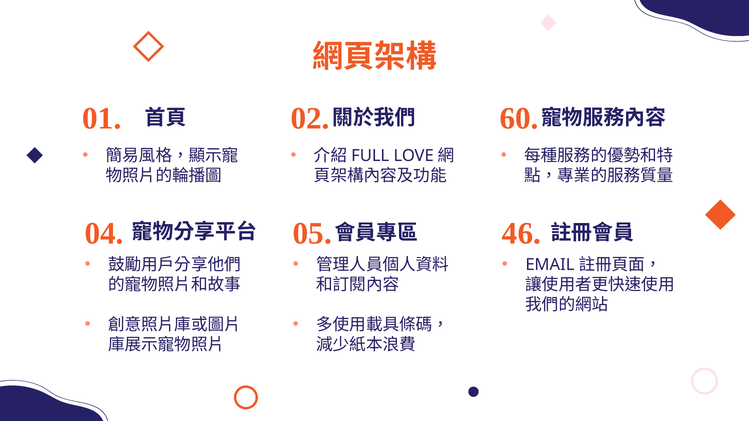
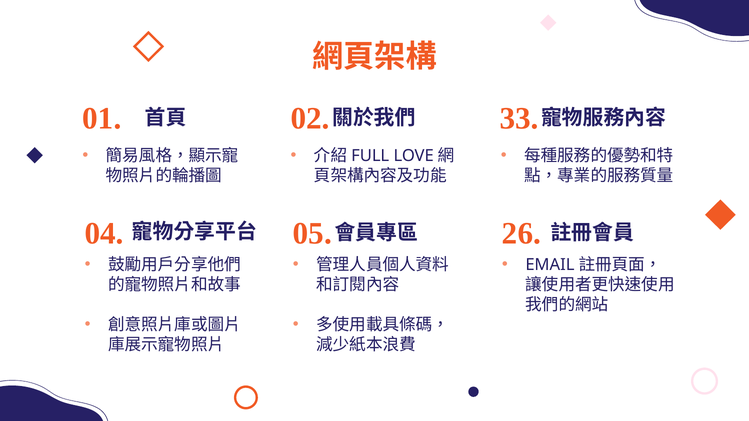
60: 60 -> 33
46: 46 -> 26
